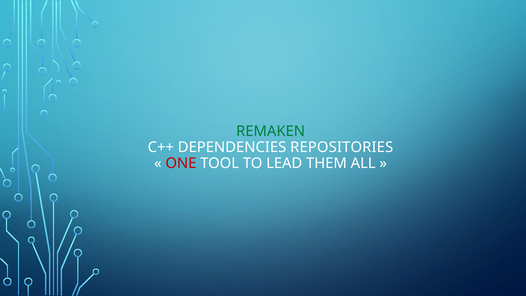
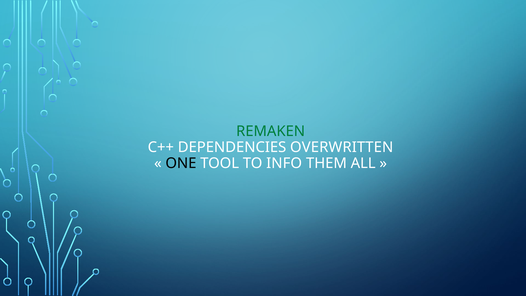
REPOSITORIES: REPOSITORIES -> OVERWRITTEN
ONE colour: red -> black
LEAD: LEAD -> INFO
